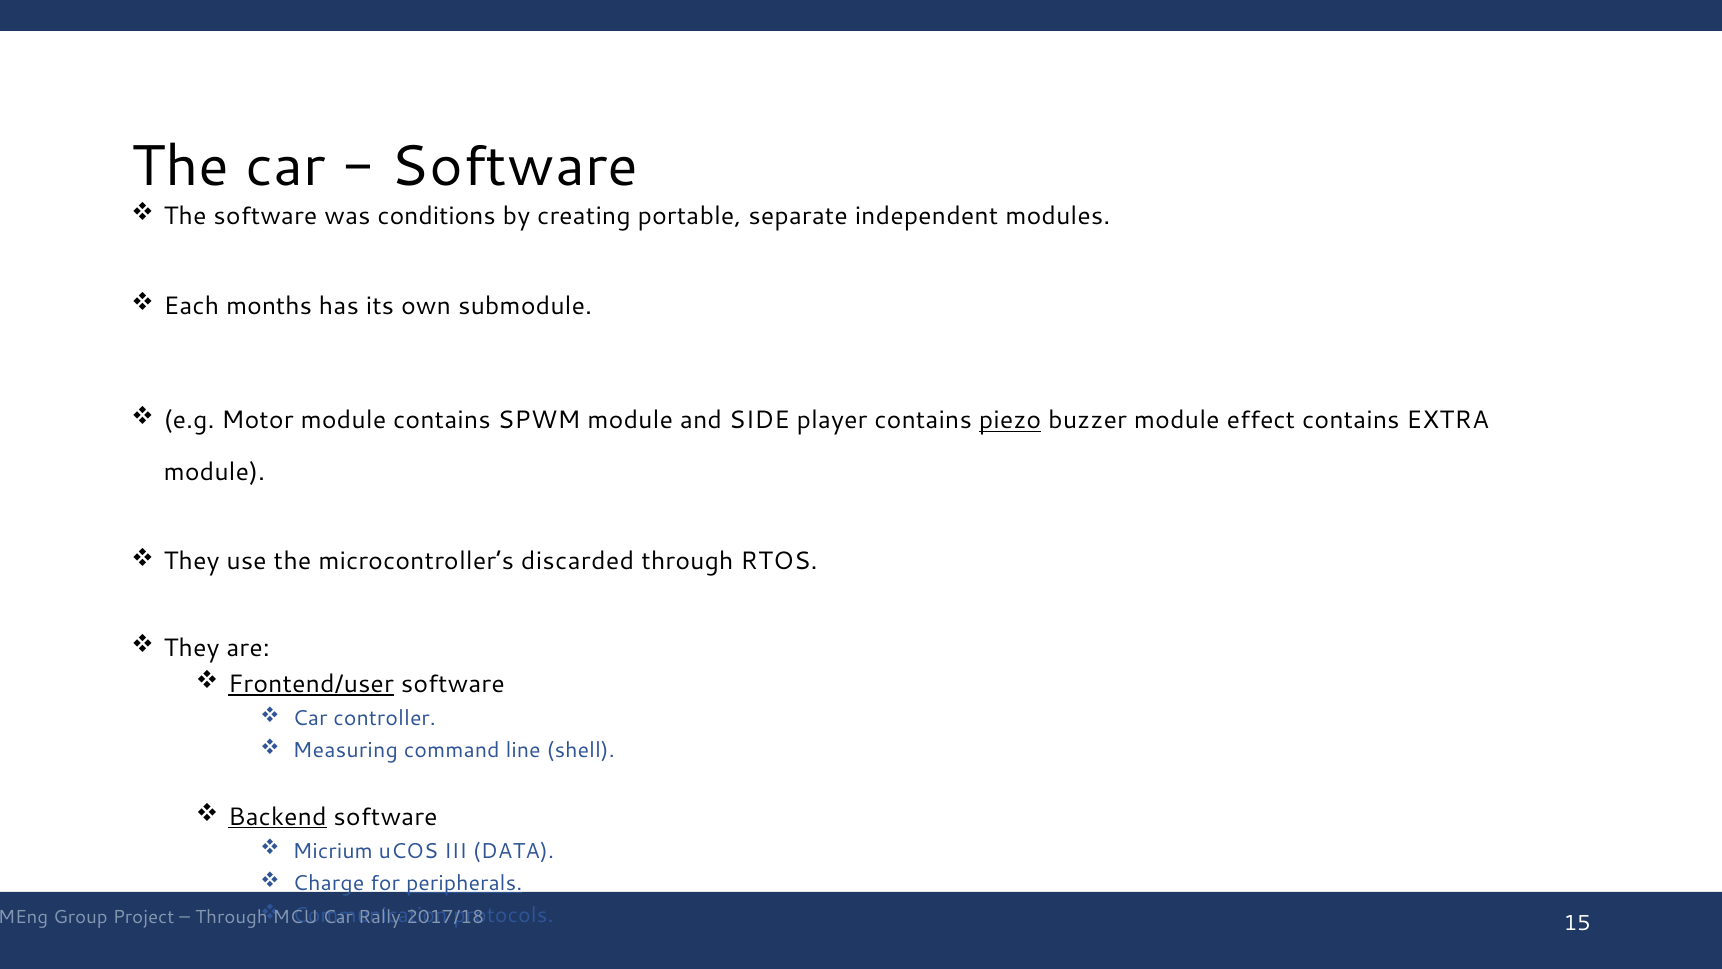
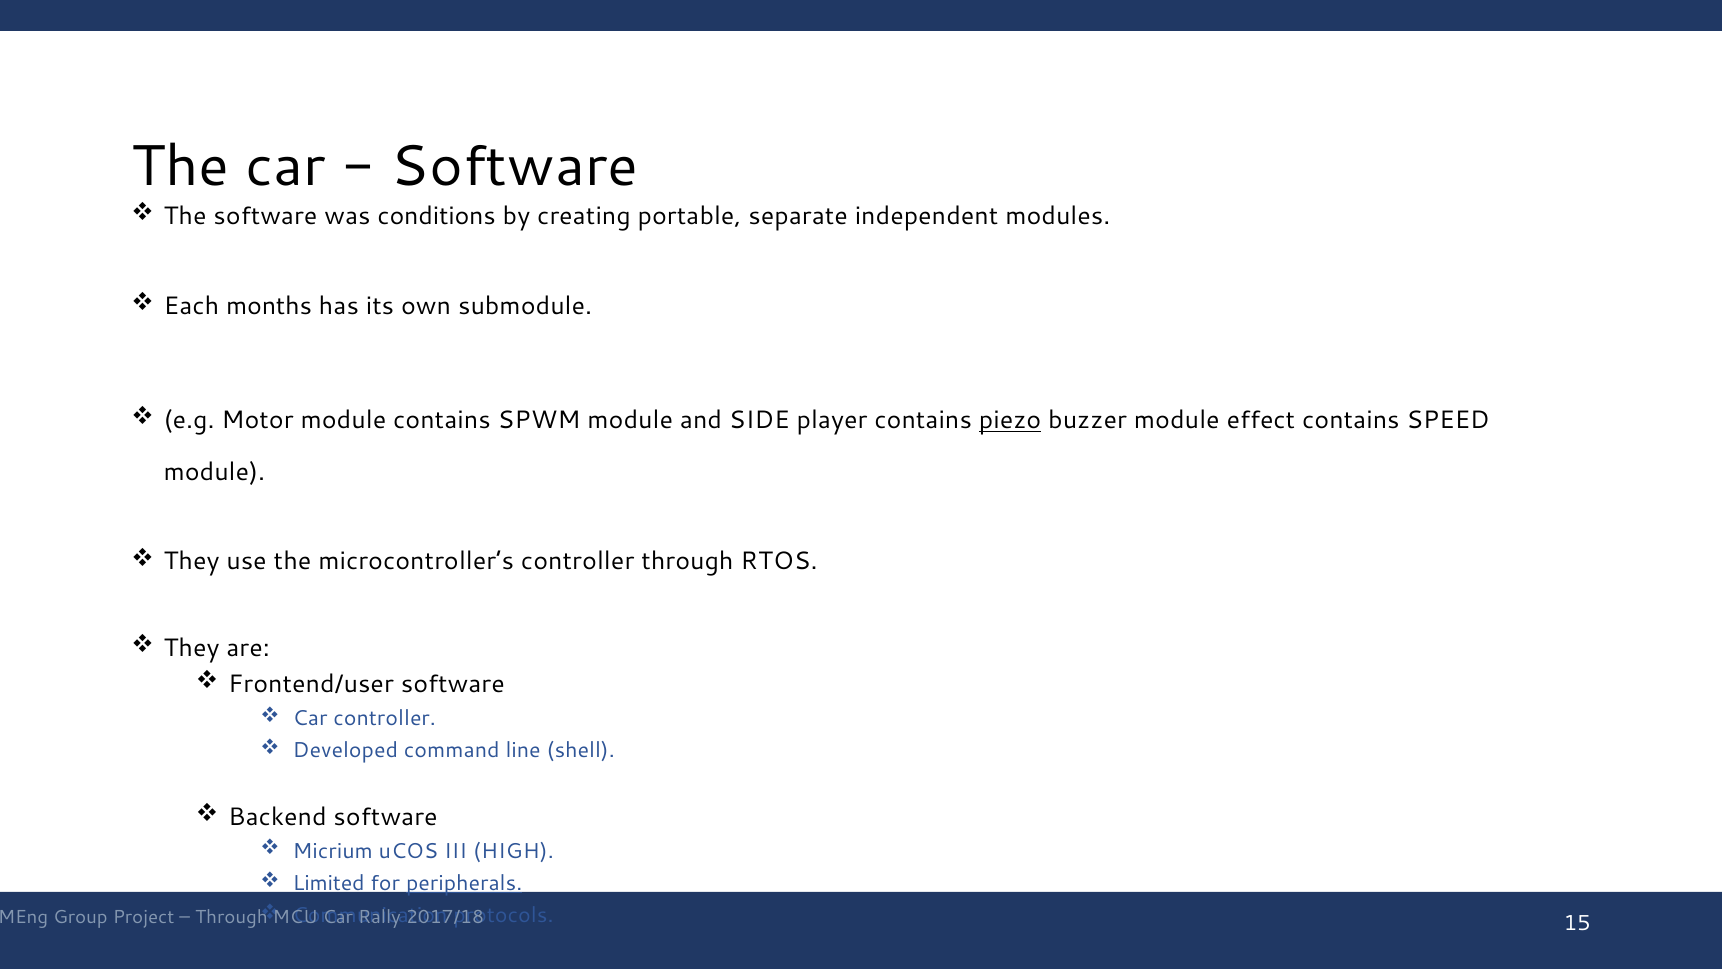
EXTRA: EXTRA -> SPEED
microcontroller’s discarded: discarded -> controller
Frontend/user underline: present -> none
Measuring: Measuring -> Developed
Backend underline: present -> none
DATA: DATA -> HIGH
Charge: Charge -> Limited
